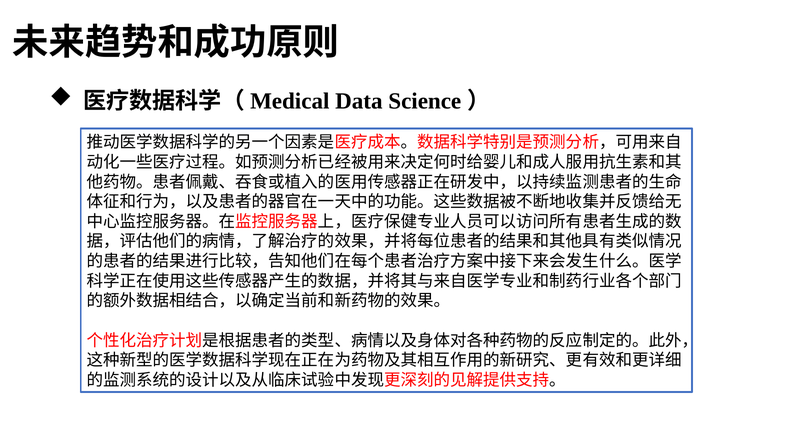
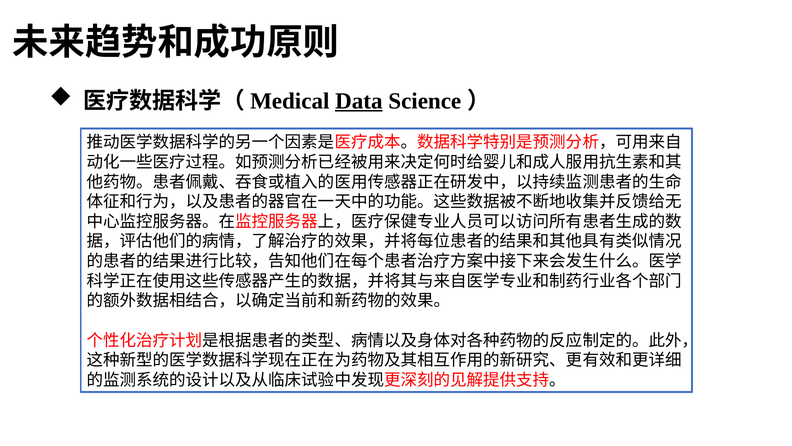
Data underline: none -> present
